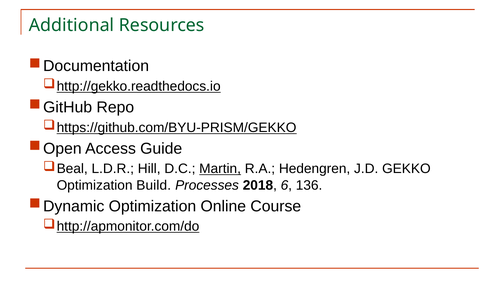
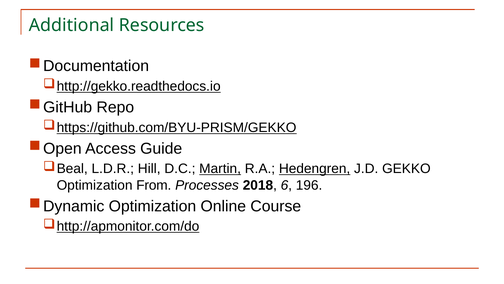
Hedengren underline: none -> present
Build: Build -> From
136: 136 -> 196
